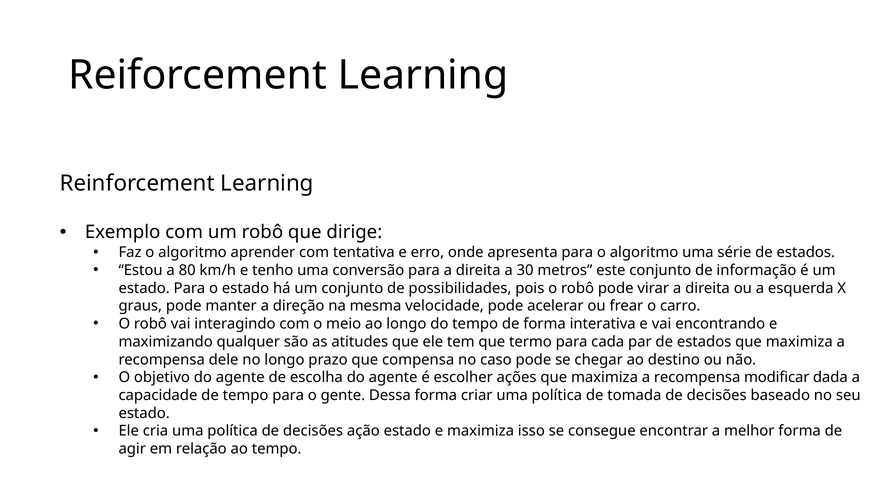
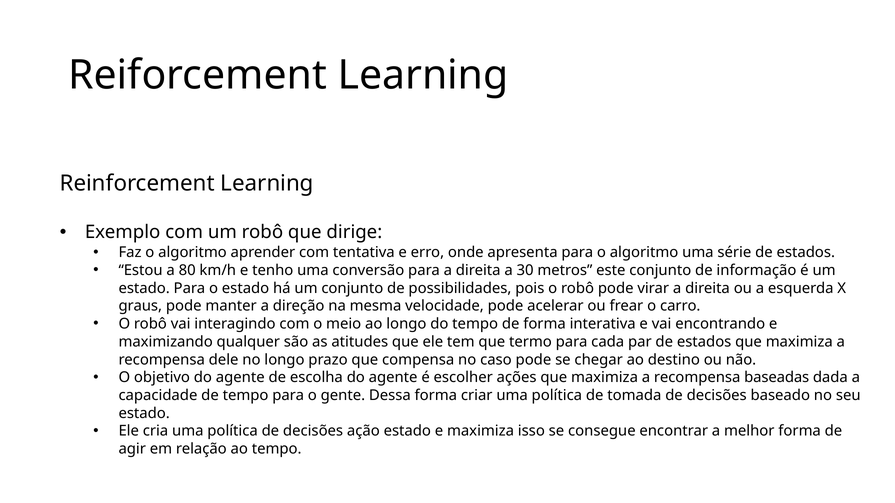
modificar: modificar -> baseadas
